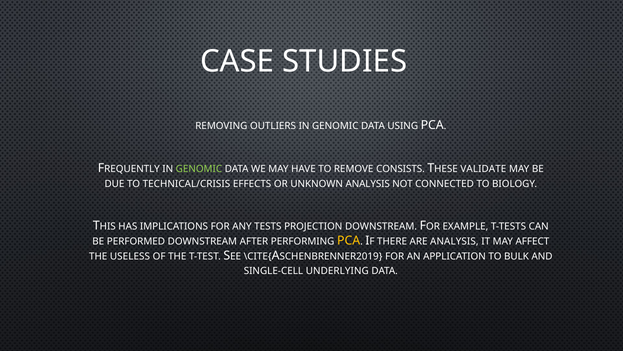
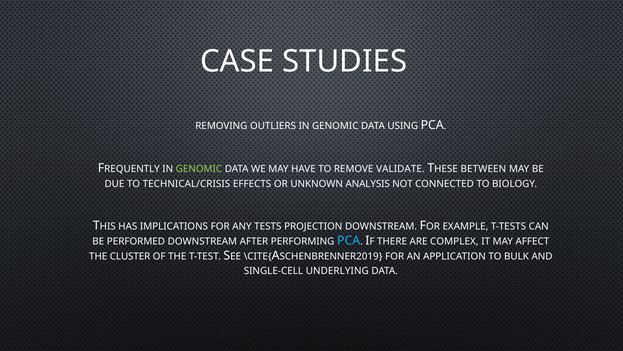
CONSISTS: CONSISTS -> VALIDATE
VALIDATE: VALIDATE -> BETWEEN
PCA at (349, 240) colour: yellow -> light blue
ARE ANALYSIS: ANALYSIS -> COMPLEX
USELESS: USELESS -> CLUSTER
